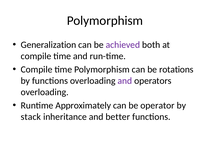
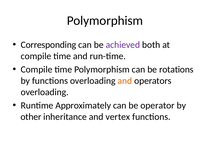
Generalization: Generalization -> Corresponding
and at (125, 81) colour: purple -> orange
stack: stack -> other
better: better -> vertex
